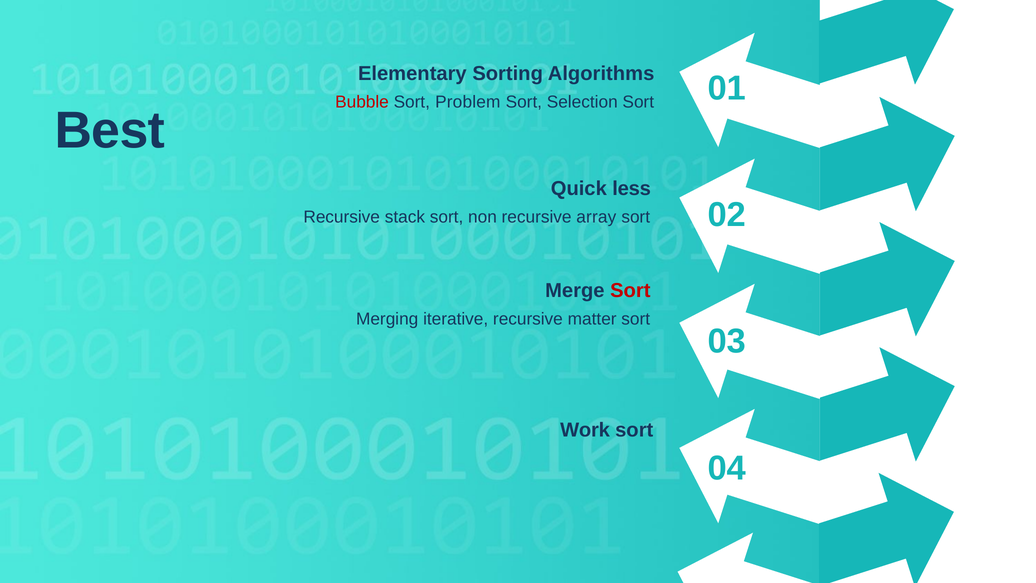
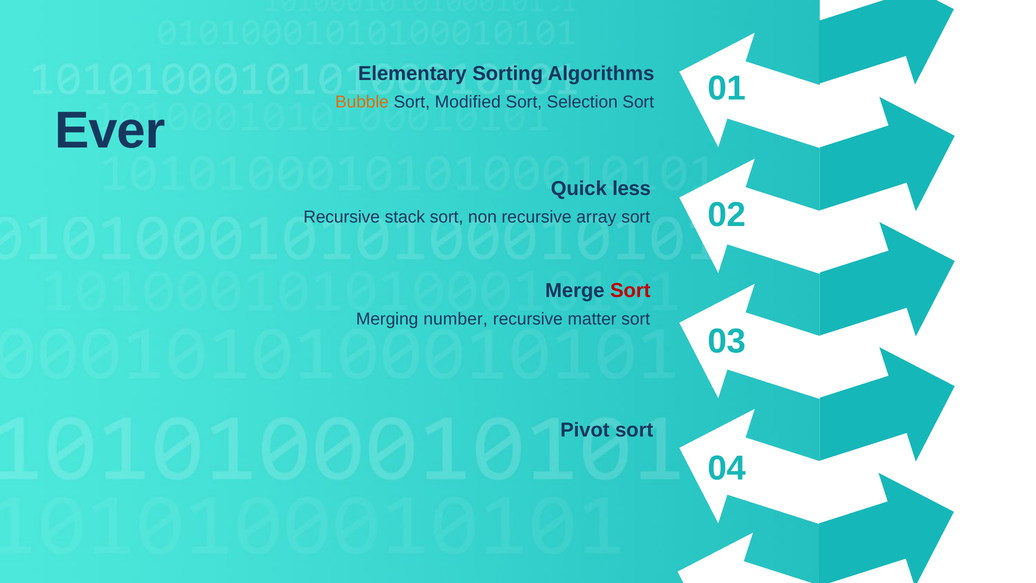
Bubble colour: red -> orange
Problem: Problem -> Modified
Best: Best -> Ever
iterative: iterative -> number
Work: Work -> Pivot
